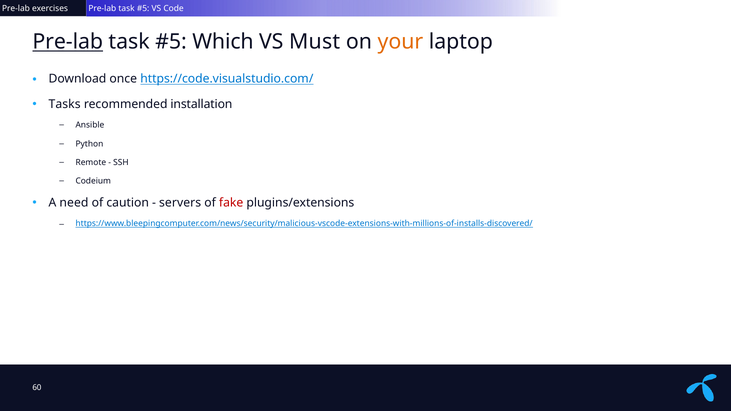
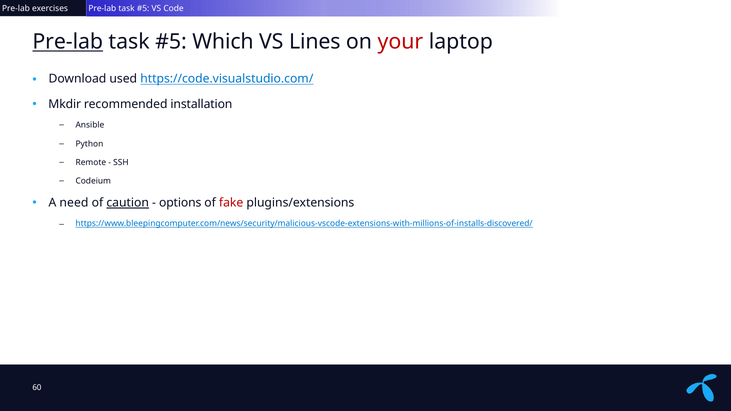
Must: Must -> Lines
your colour: orange -> red
once: once -> used
Tasks: Tasks -> Mkdir
caution underline: none -> present
servers: servers -> options
